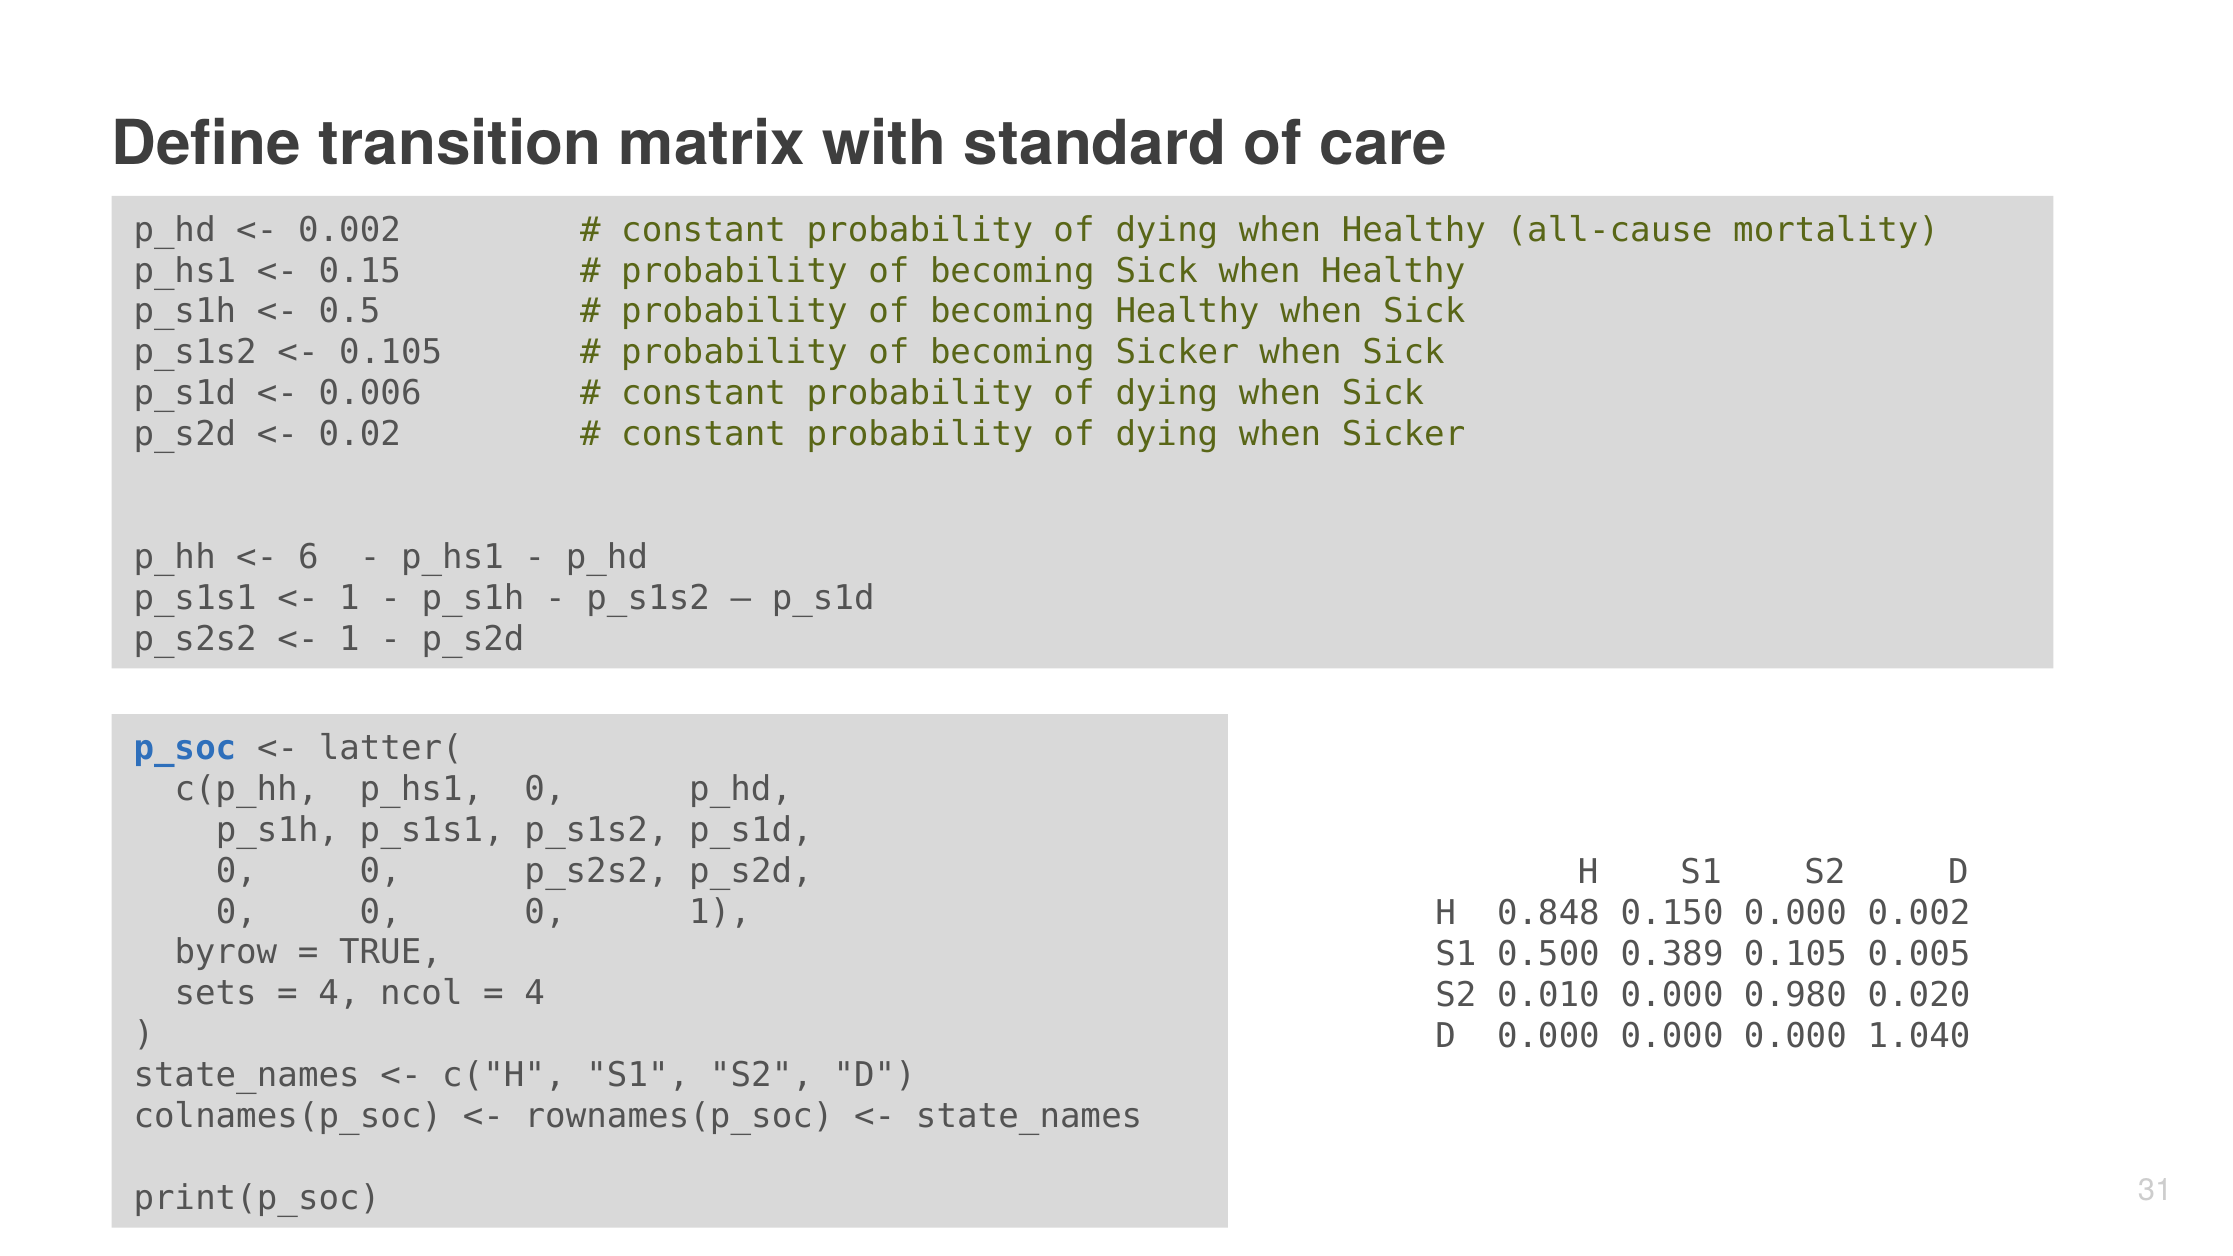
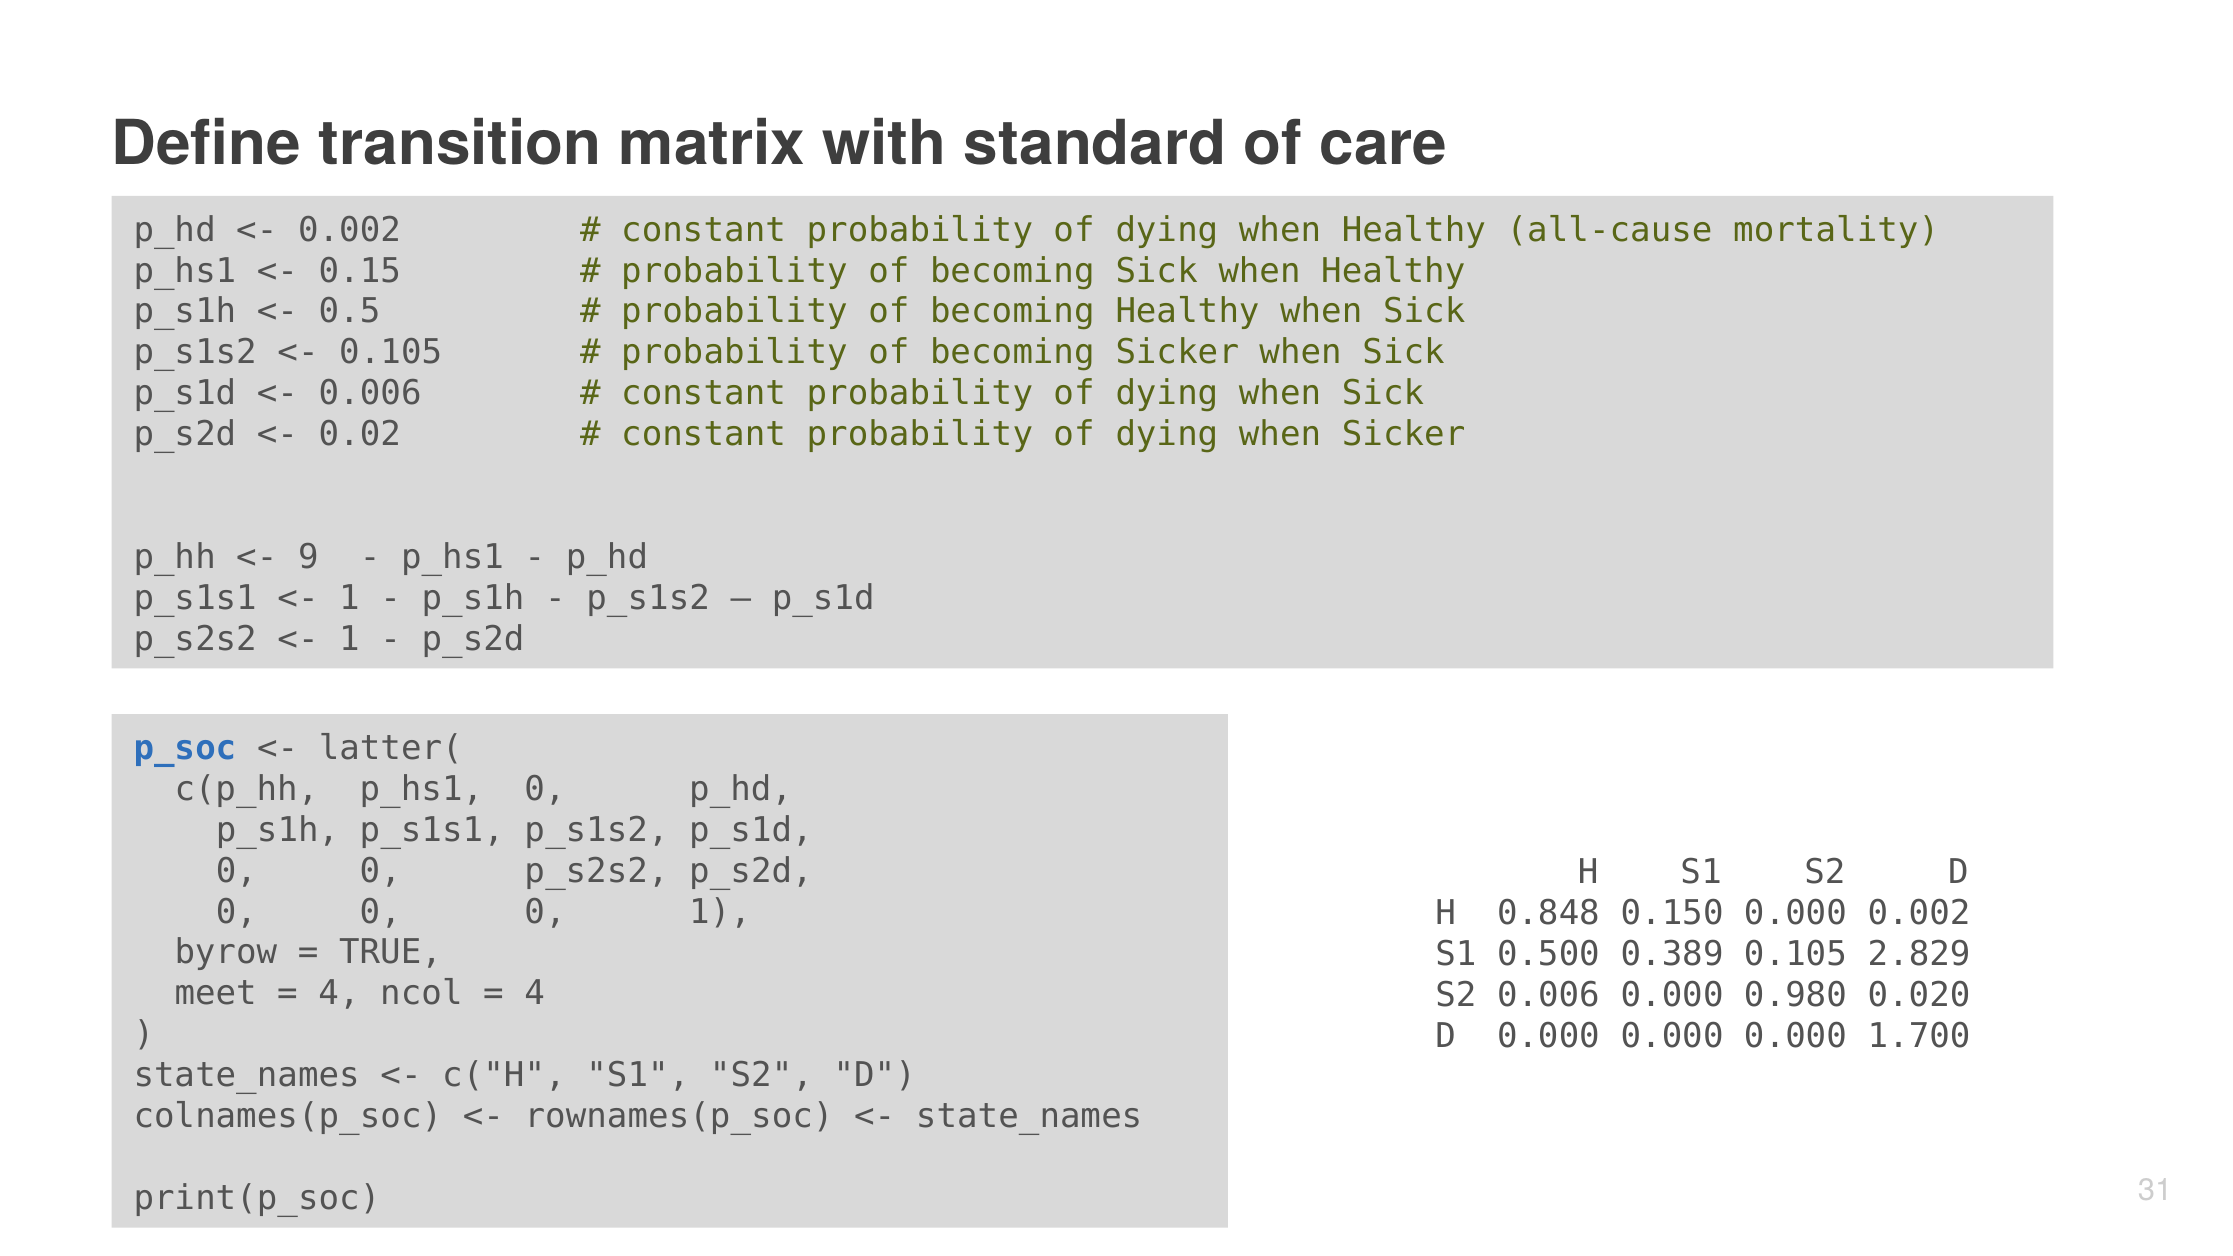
6: 6 -> 9
0.005: 0.005 -> 2.829
sets: sets -> meet
S2 0.010: 0.010 -> 0.006
1.040: 1.040 -> 1.700
